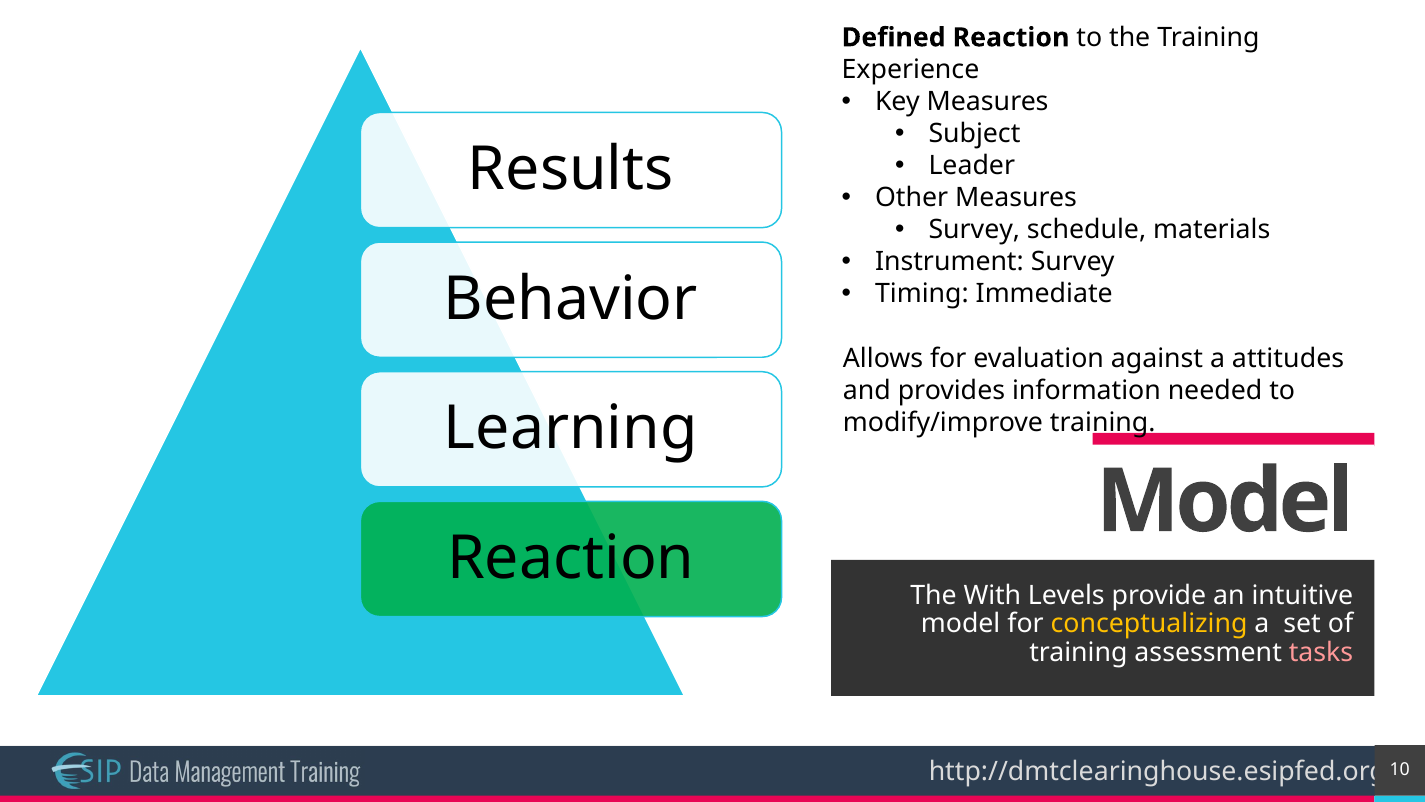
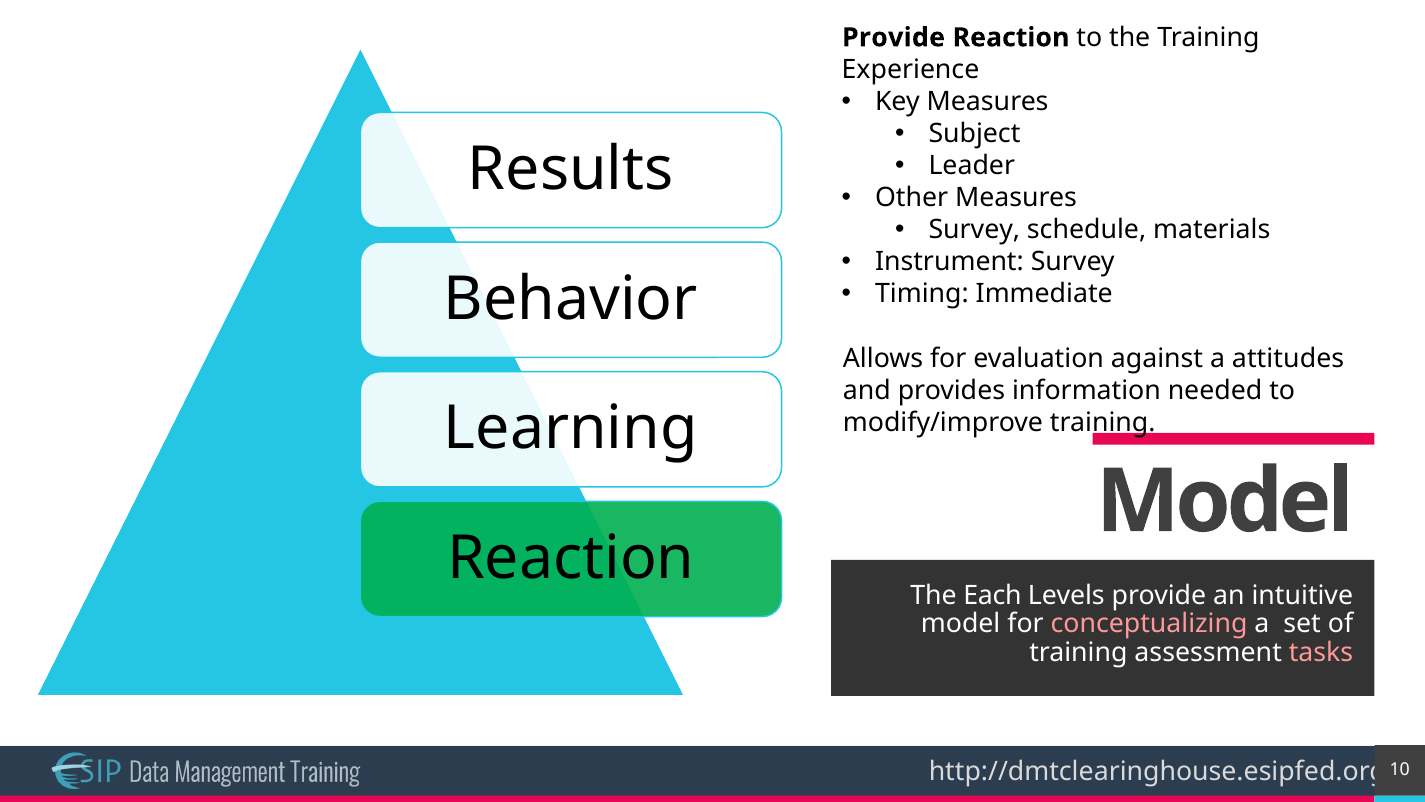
Defined at (894, 38): Defined -> Provide
With: With -> Each
conceptualizing colour: yellow -> pink
